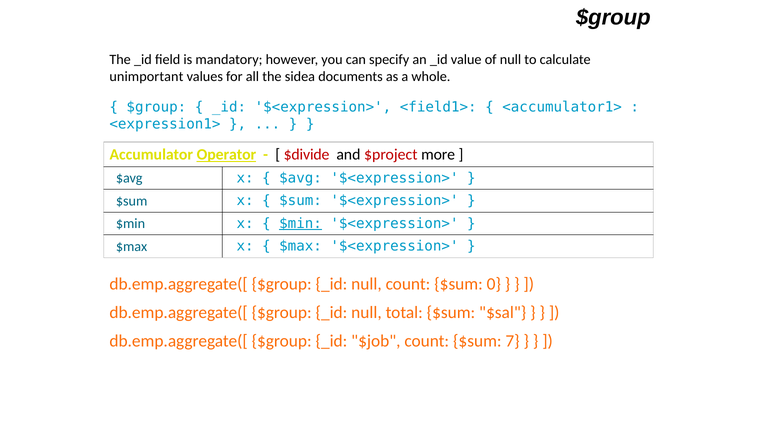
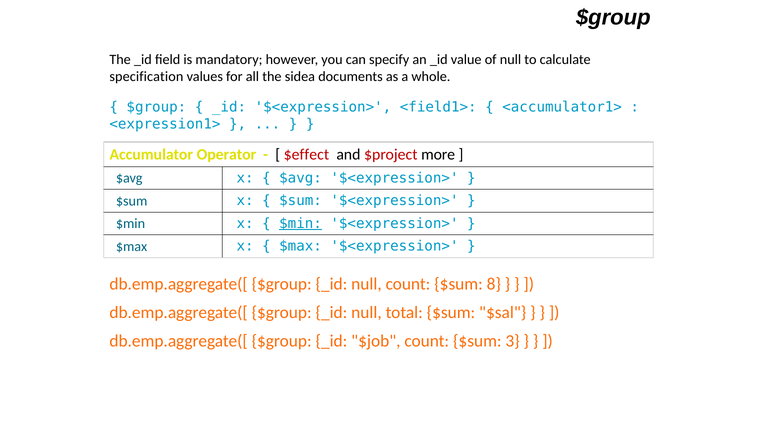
unimportant: unimportant -> specification
Operator underline: present -> none
$divide: $divide -> $effect
0: 0 -> 8
7: 7 -> 3
